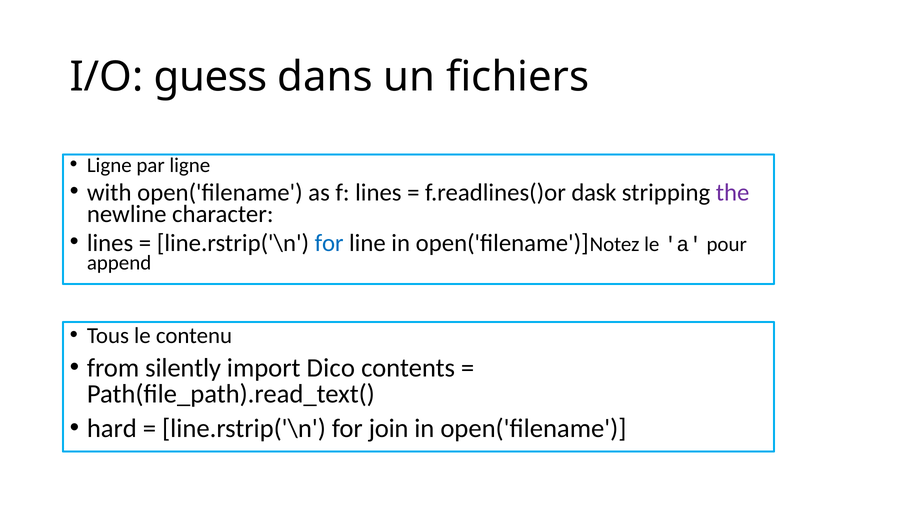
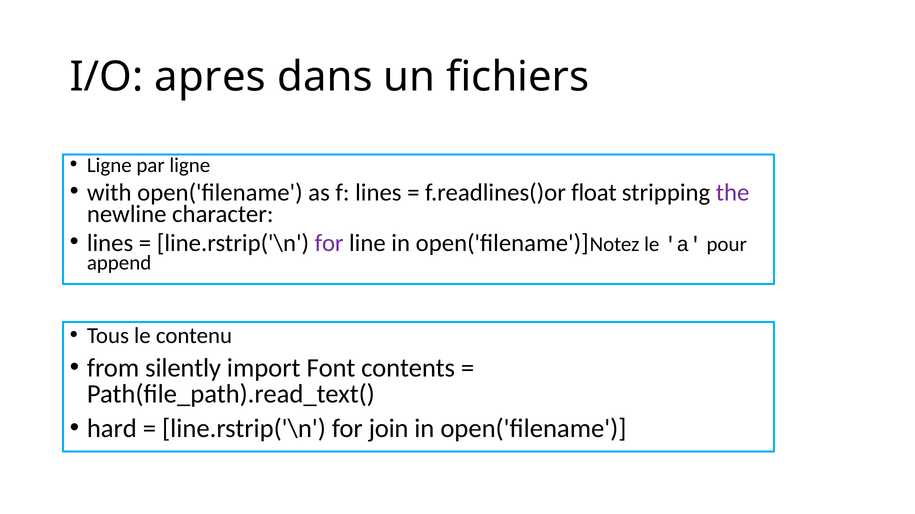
guess: guess -> apres
dask: dask -> float
for at (329, 243) colour: blue -> purple
Dico: Dico -> Font
